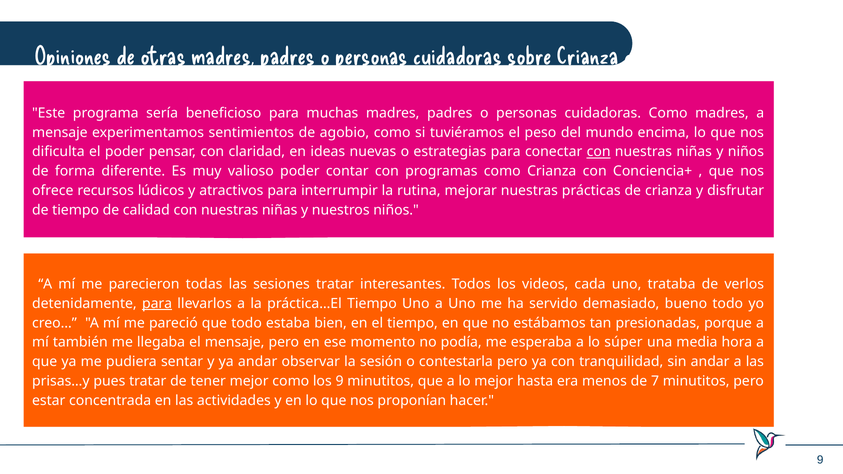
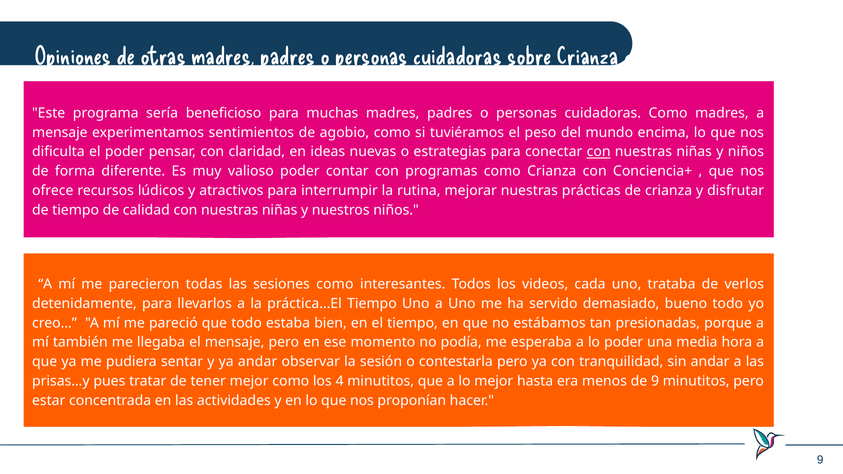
sesiones tratar: tratar -> como
para at (157, 304) underline: present -> none
lo súper: súper -> poder
los 9: 9 -> 4
de 7: 7 -> 9
